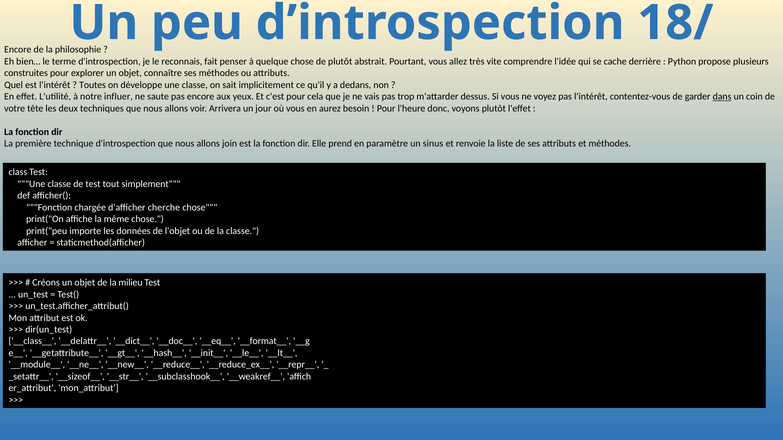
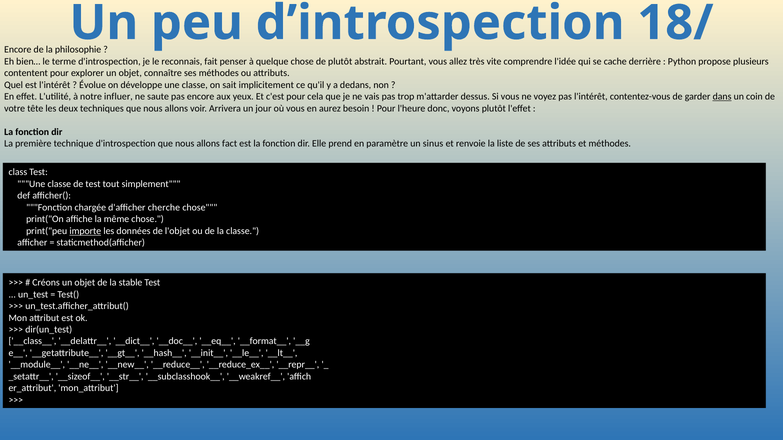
construites: construites -> contentent
Toutes: Toutes -> Évolue
join: join -> fact
importe underline: none -> present
milieu: milieu -> stable
